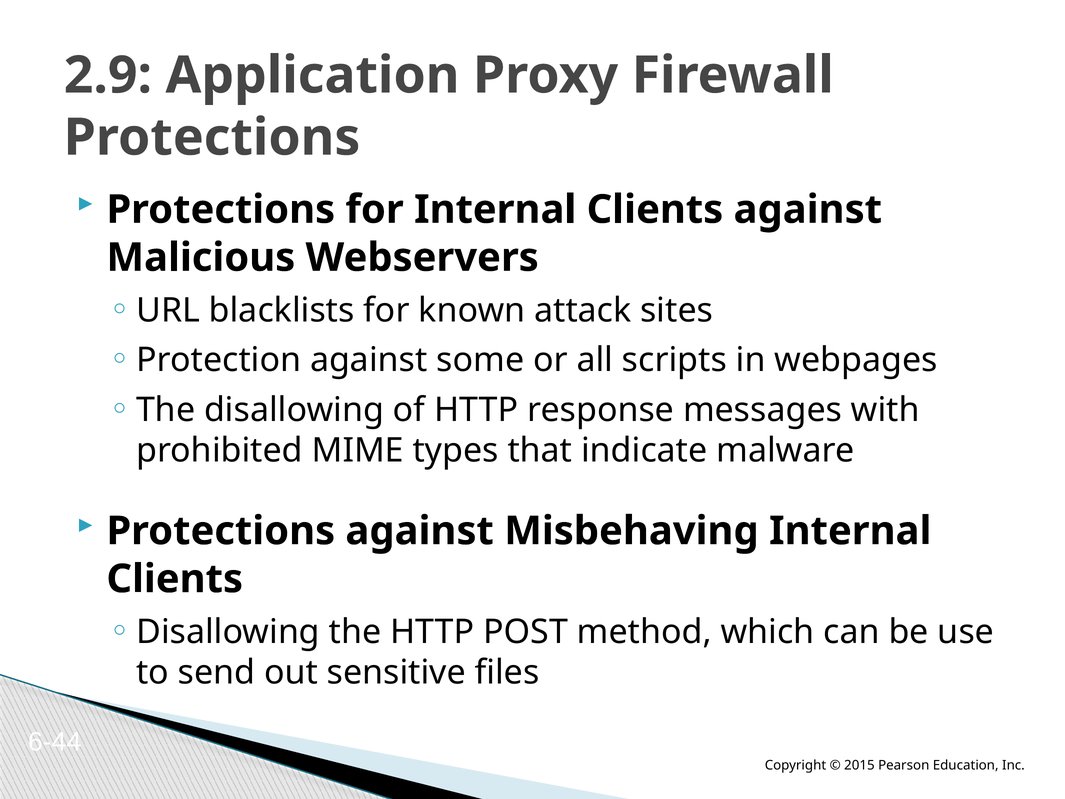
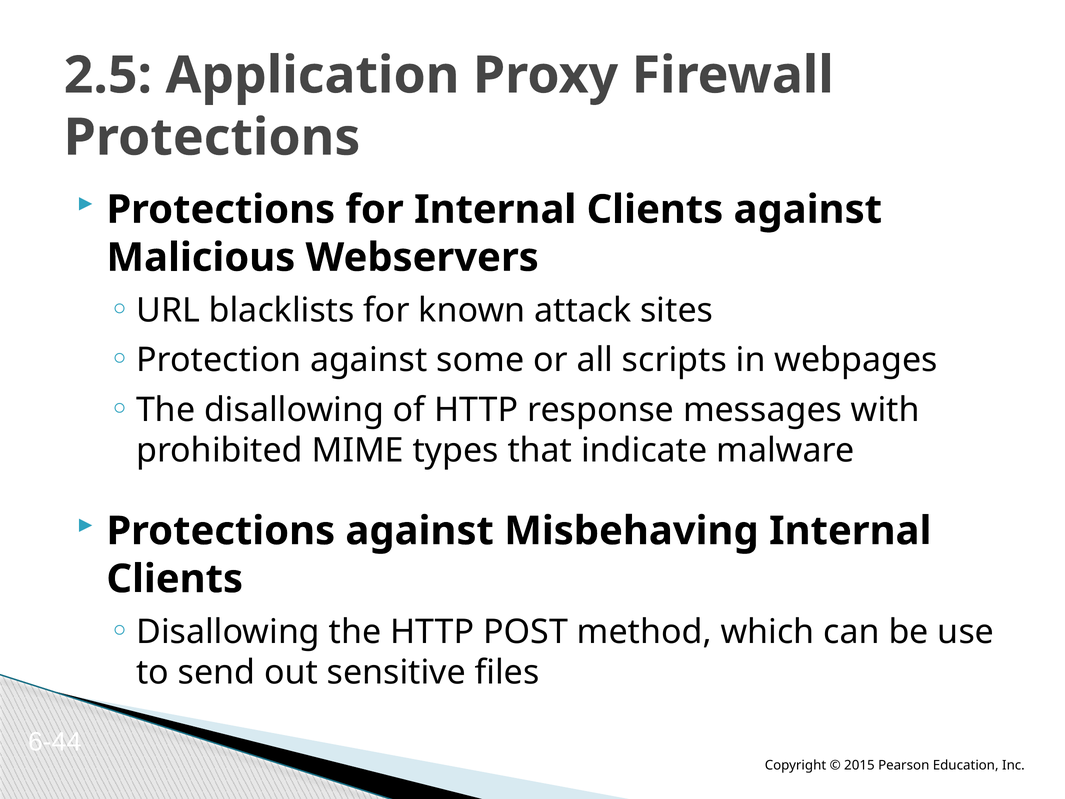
2.9: 2.9 -> 2.5
